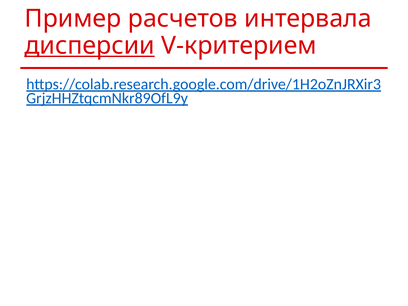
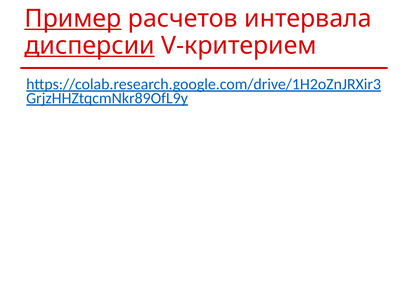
Пример underline: none -> present
